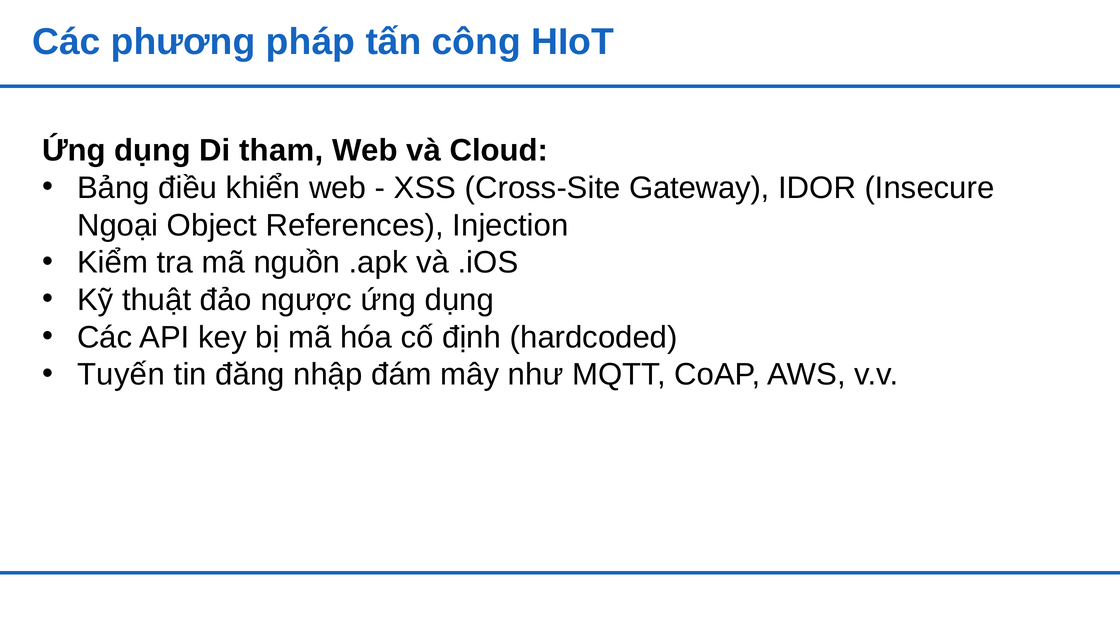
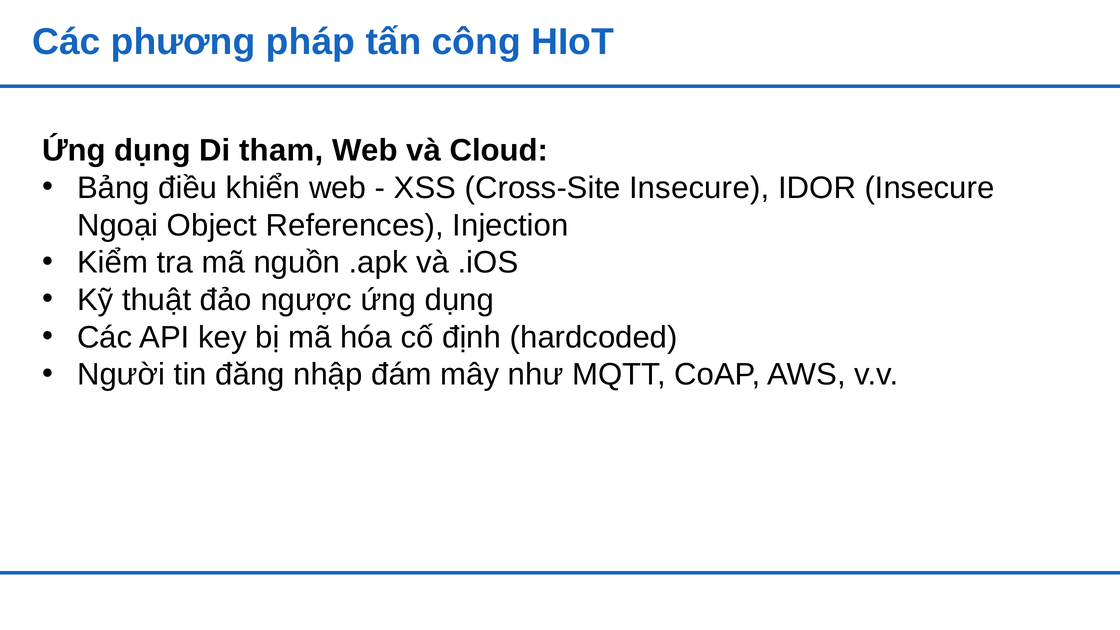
Cross-Site Gateway: Gateway -> Insecure
Tuyến: Tuyến -> Người
